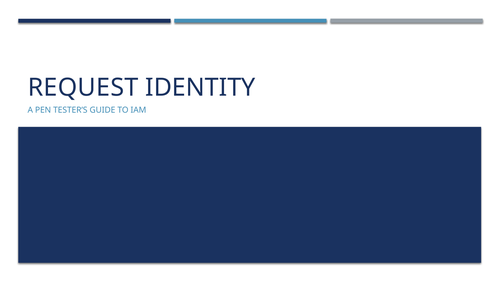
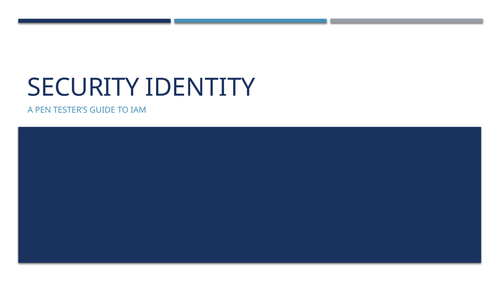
REQUEST: REQUEST -> SECURITY
